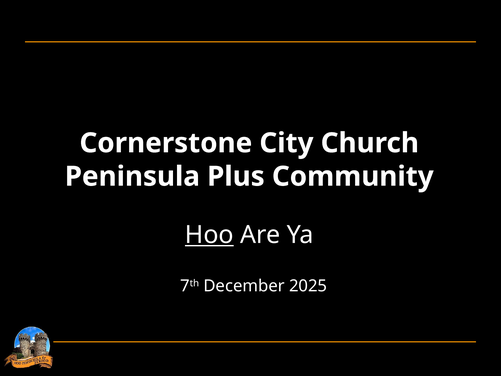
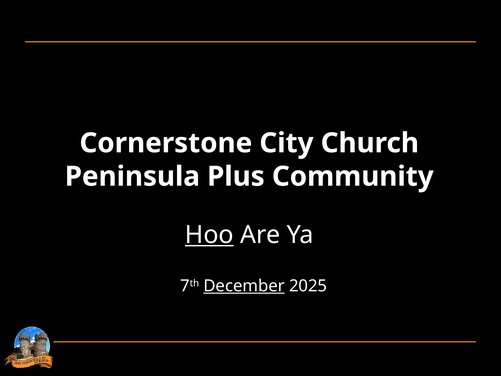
December underline: none -> present
